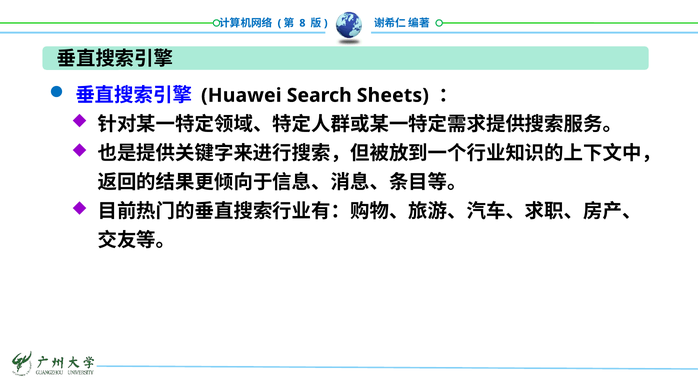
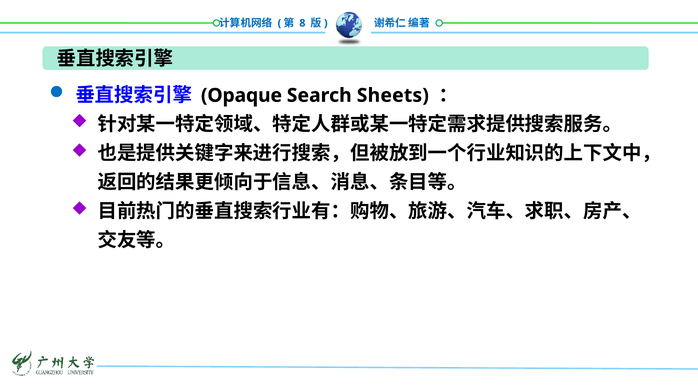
Huawei: Huawei -> Opaque
